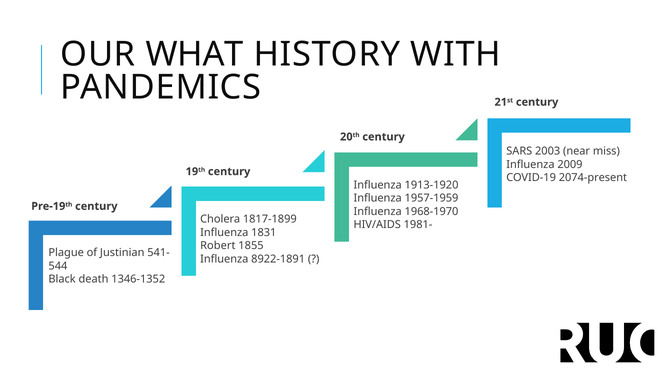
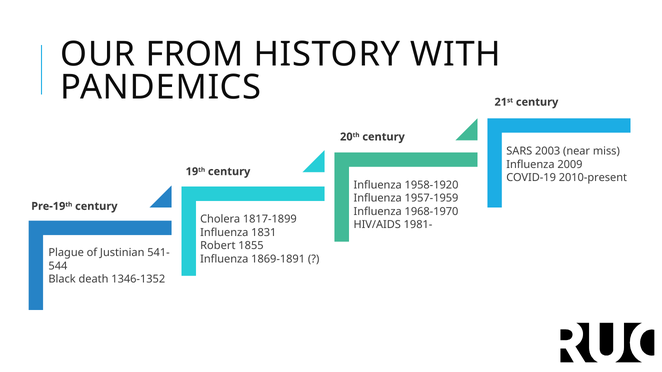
WHAT: WHAT -> FROM
2074-present: 2074-present -> 2010-present
1913-1920: 1913-1920 -> 1958-1920
8922-1891: 8922-1891 -> 1869-1891
